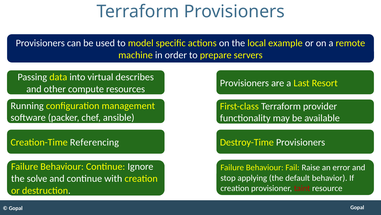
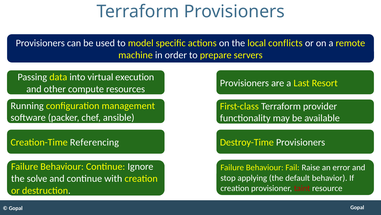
example: example -> conflicts
describes: describes -> execution
